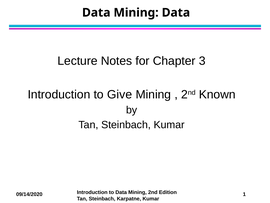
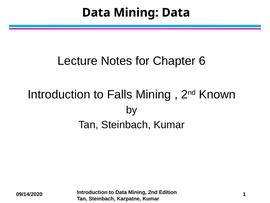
3: 3 -> 6
Give: Give -> Falls
